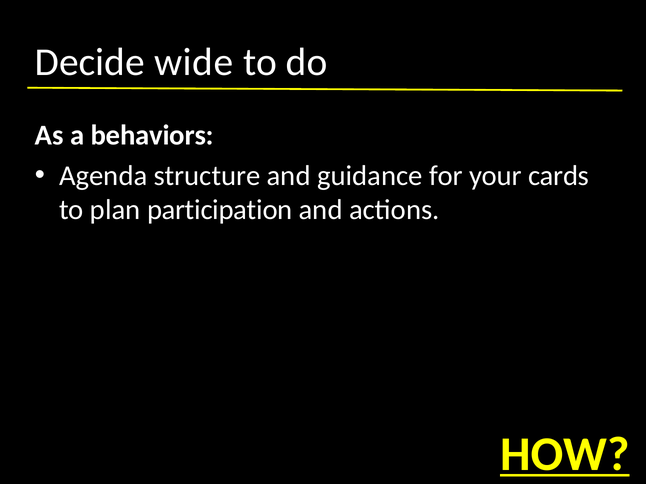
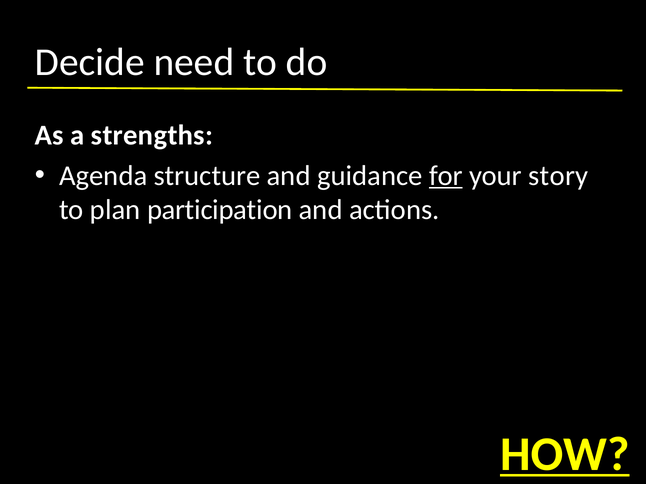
wide: wide -> need
behaviors: behaviors -> strengths
for underline: none -> present
cards: cards -> story
